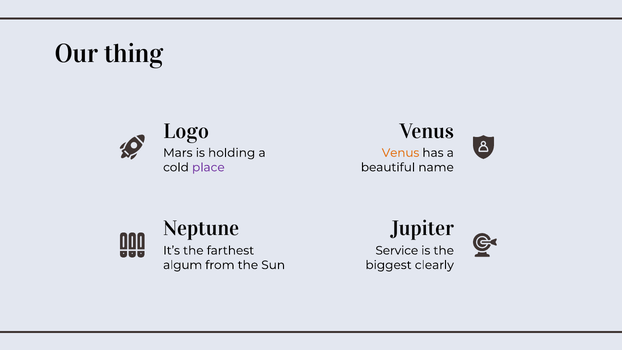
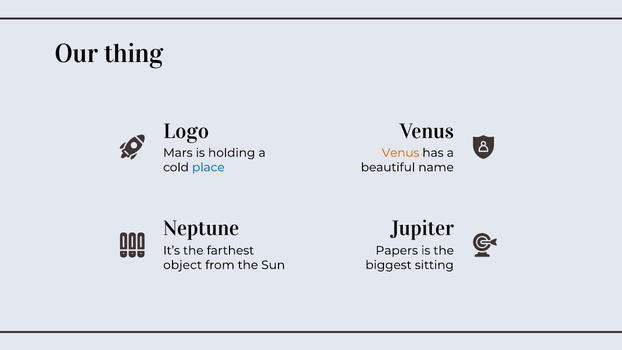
place colour: purple -> blue
Service: Service -> Papers
algum: algum -> object
clearly: clearly -> sitting
